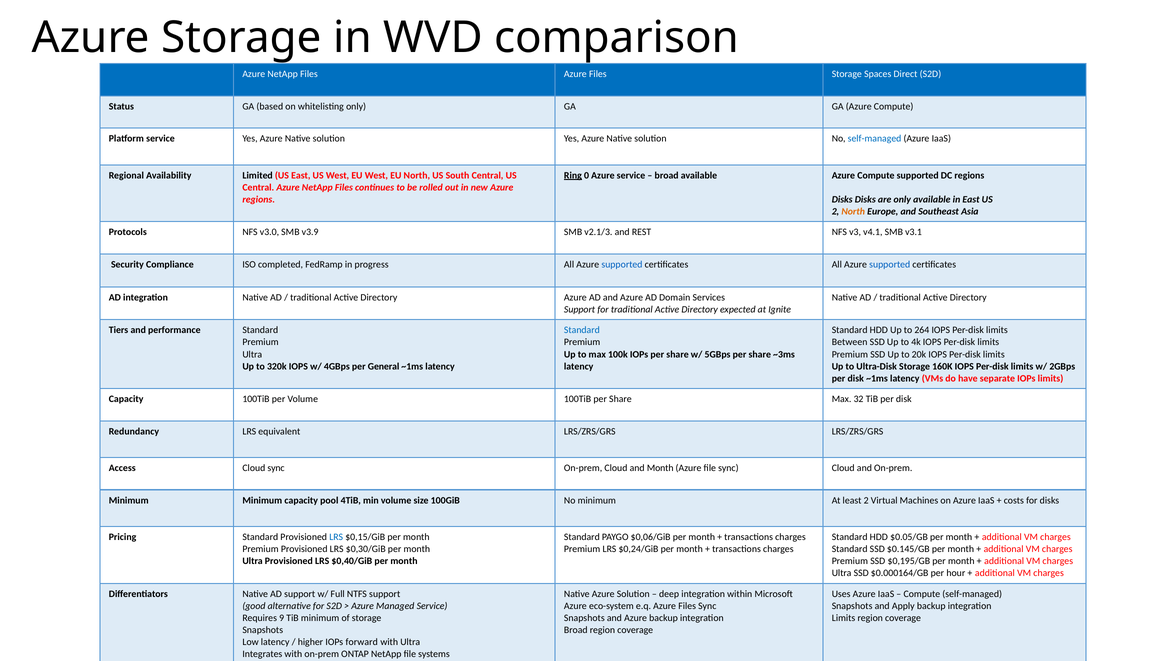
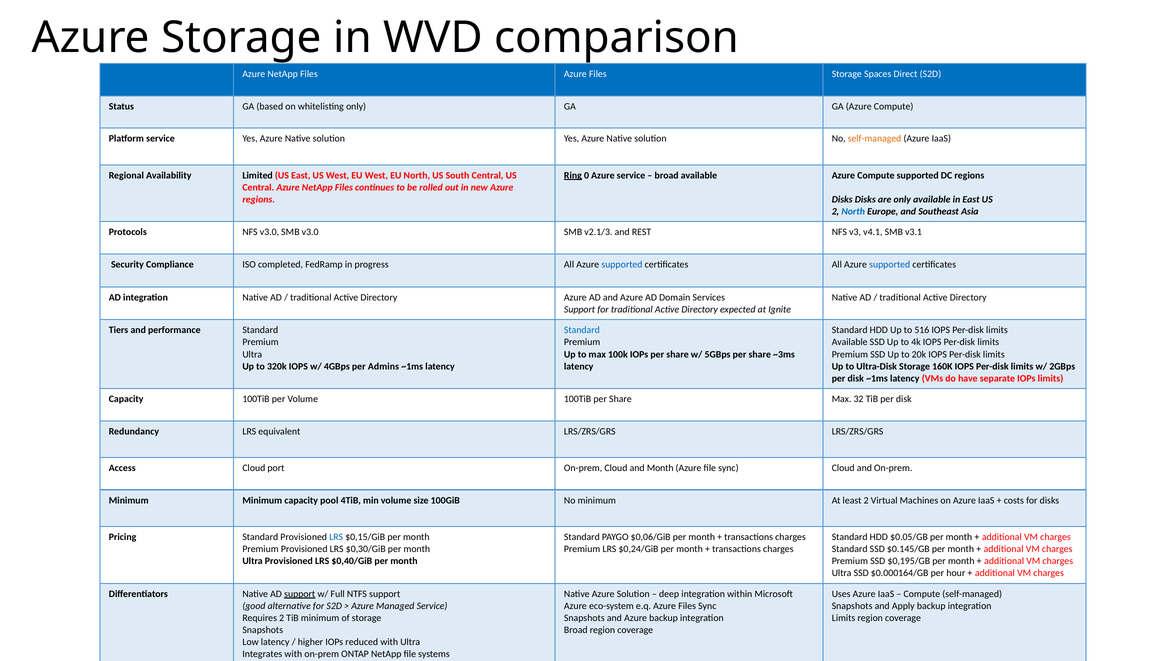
self-managed at (875, 139) colour: blue -> orange
North at (853, 211) colour: orange -> blue
SMB v3.9: v3.9 -> v3.0
264: 264 -> 516
Between at (850, 342): Between -> Available
General: General -> Admins
Cloud sync: sync -> port
support at (300, 593) underline: none -> present
Requires 9: 9 -> 2
forward: forward -> reduced
